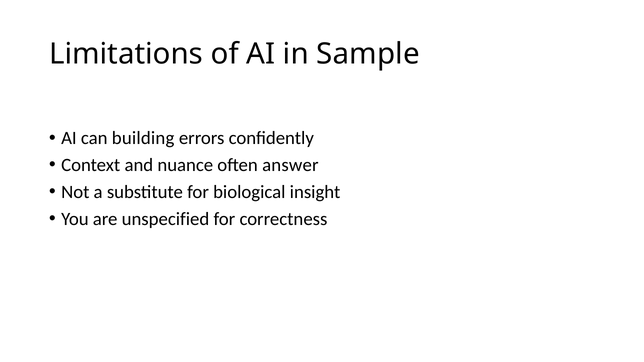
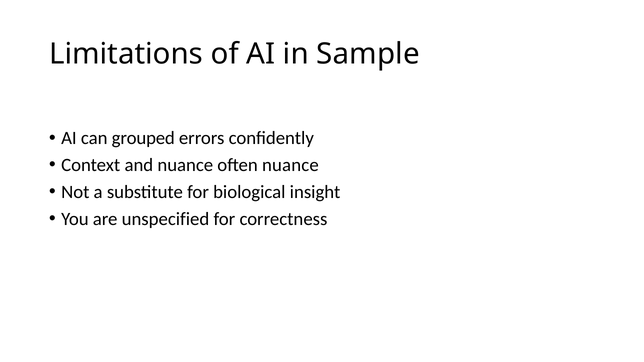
building: building -> grouped
often answer: answer -> nuance
